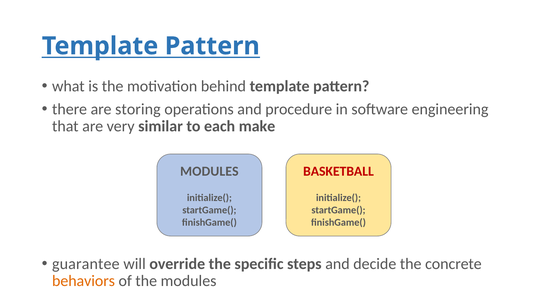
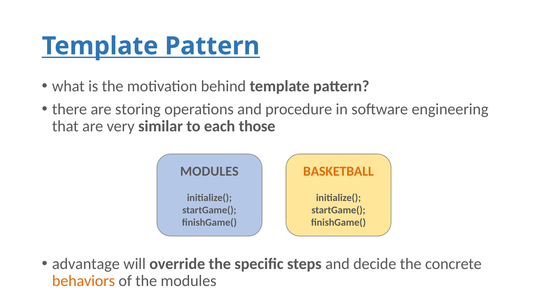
make: make -> those
BASKETBALL colour: red -> orange
guarantee: guarantee -> advantage
